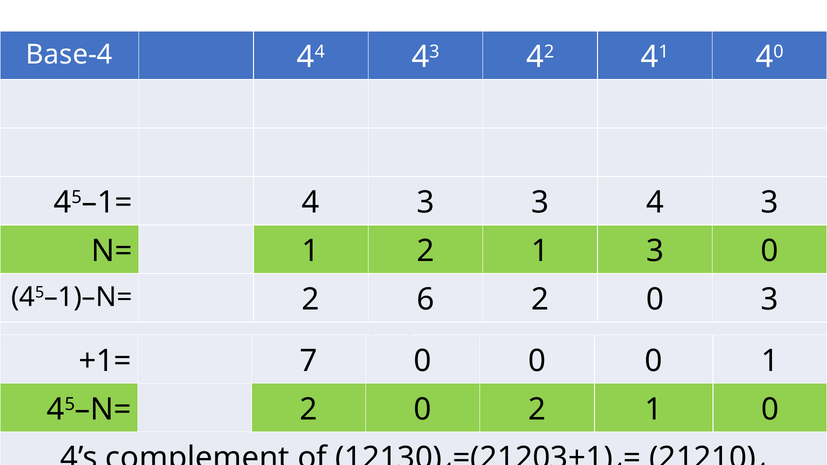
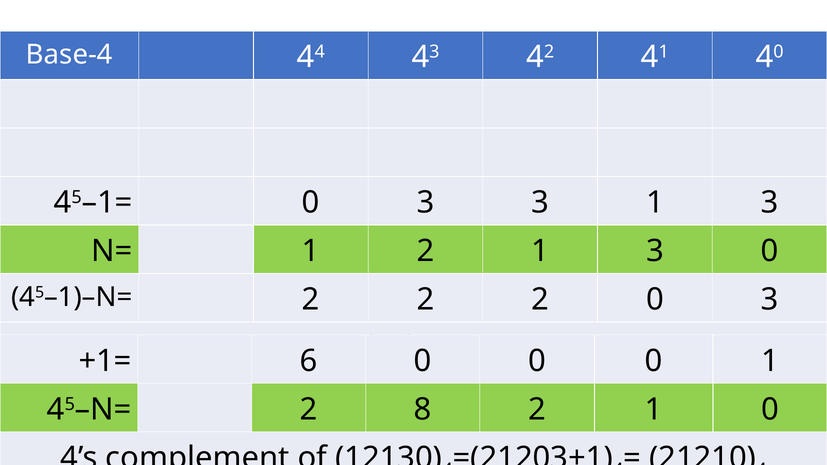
45–1= 4: 4 -> 0
3 4: 4 -> 1
45–1)–N= 2 6: 6 -> 2
7: 7 -> 6
45–N= 2 0: 0 -> 8
